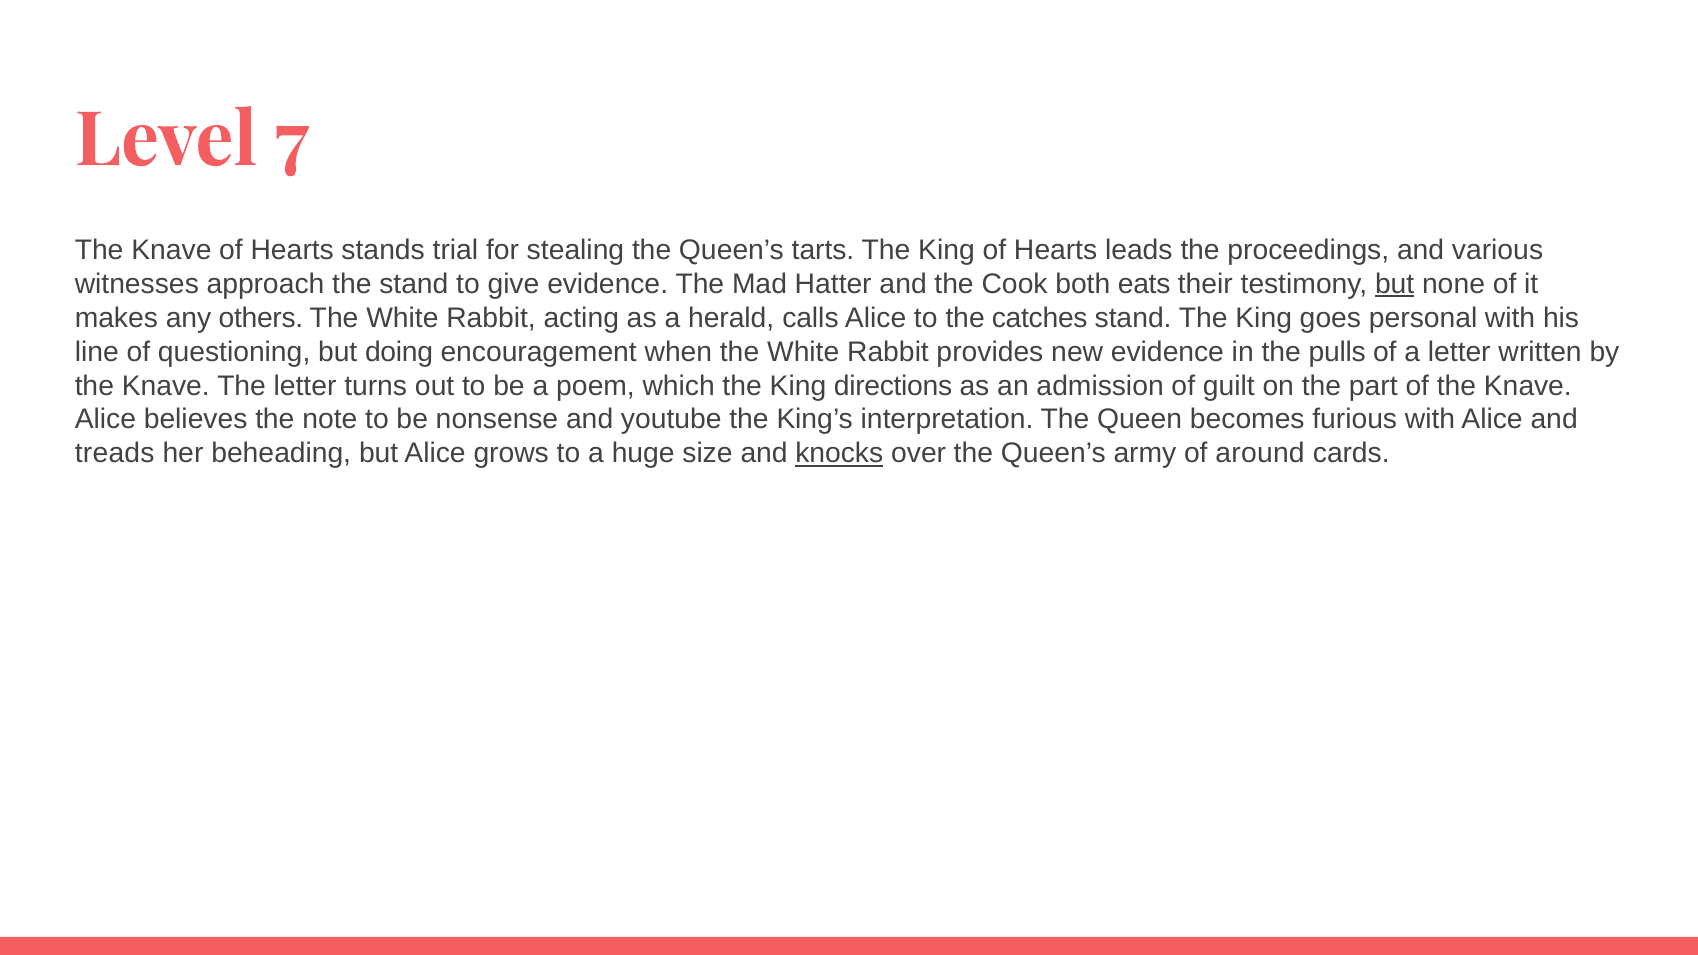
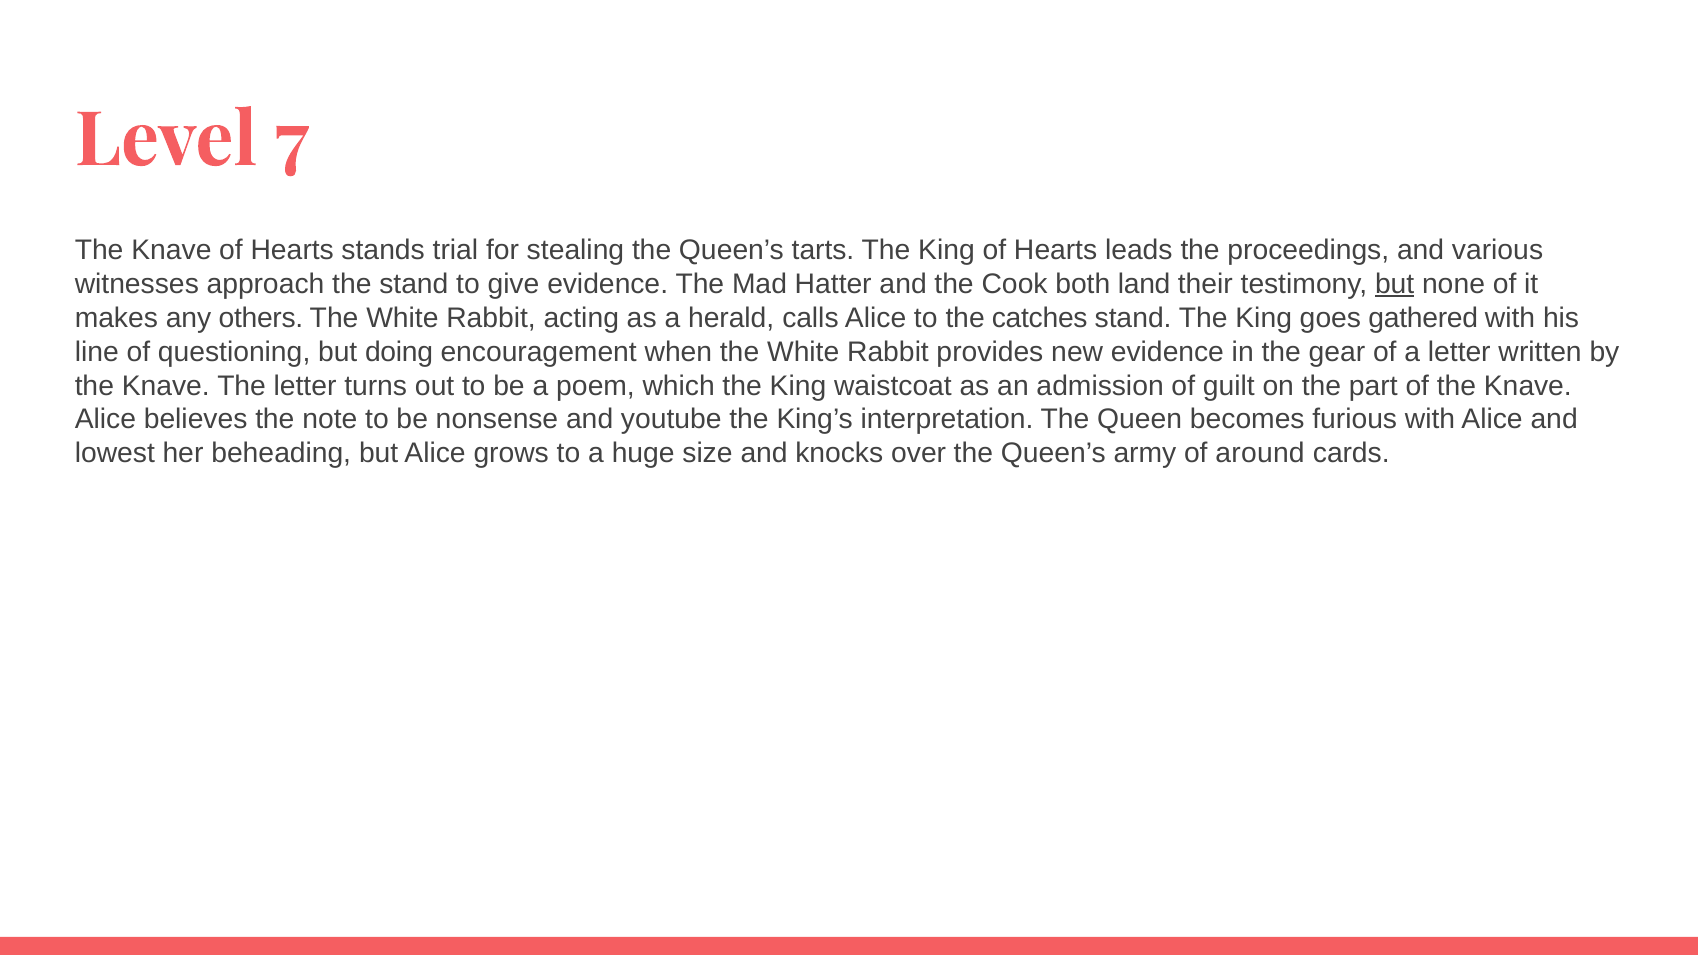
eats: eats -> land
personal: personal -> gathered
pulls: pulls -> gear
directions: directions -> waistcoat
treads: treads -> lowest
knocks underline: present -> none
